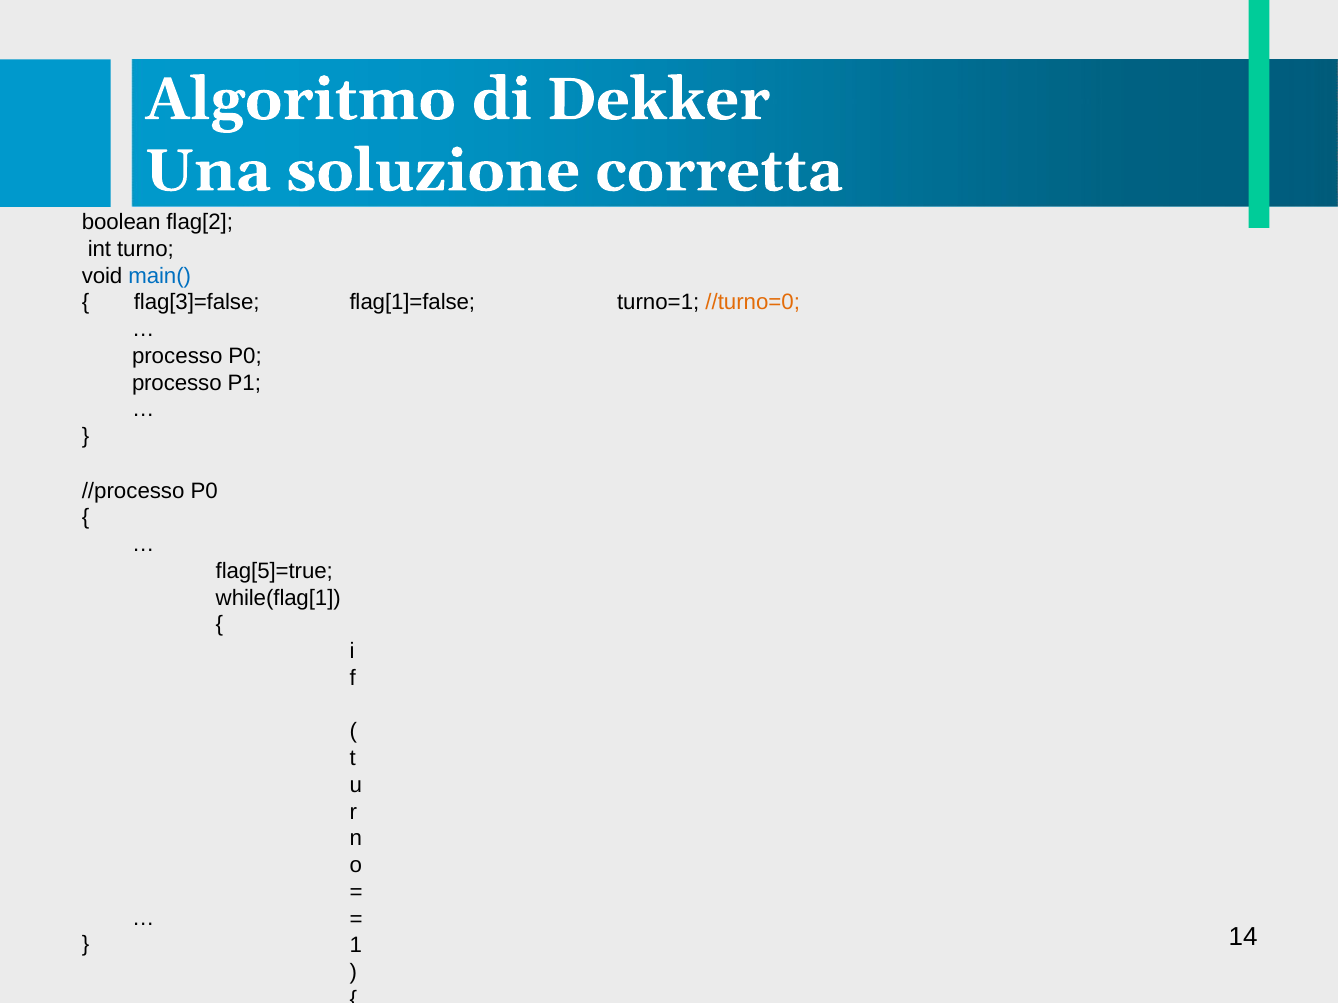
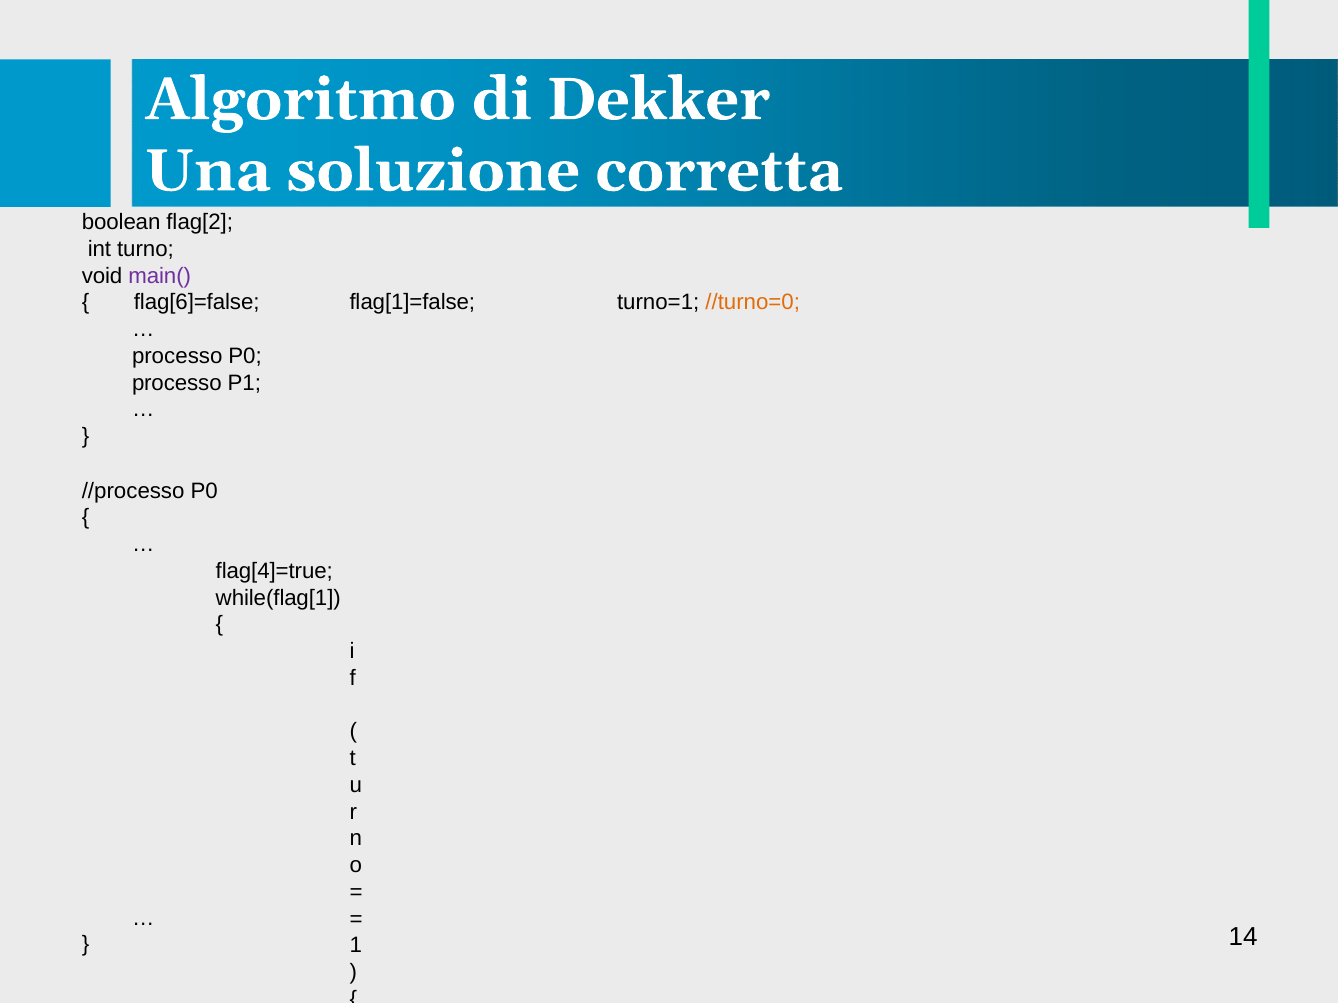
main( colour: blue -> purple
flag[3]=false: flag[3]=false -> flag[6]=false
flag[5]=true: flag[5]=true -> flag[4]=true
